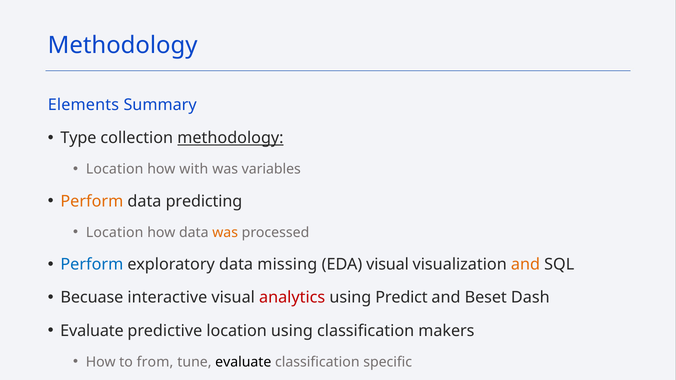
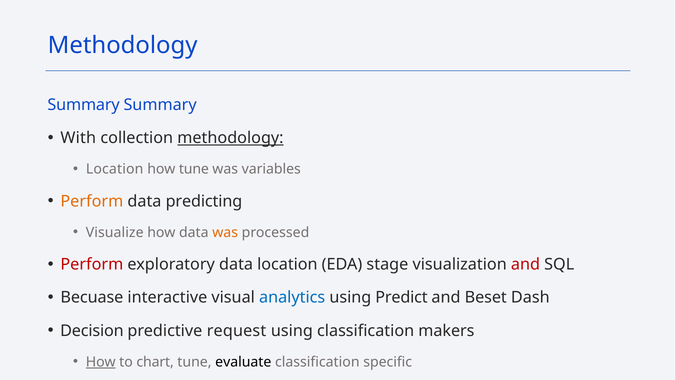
Elements at (83, 105): Elements -> Summary
Type: Type -> With
how with: with -> tune
Location at (115, 233): Location -> Visualize
Perform at (92, 265) colour: blue -> red
data missing: missing -> location
EDA visual: visual -> stage
and at (525, 265) colour: orange -> red
analytics colour: red -> blue
Evaluate at (92, 331): Evaluate -> Decision
predictive location: location -> request
How at (101, 362) underline: none -> present
from: from -> chart
